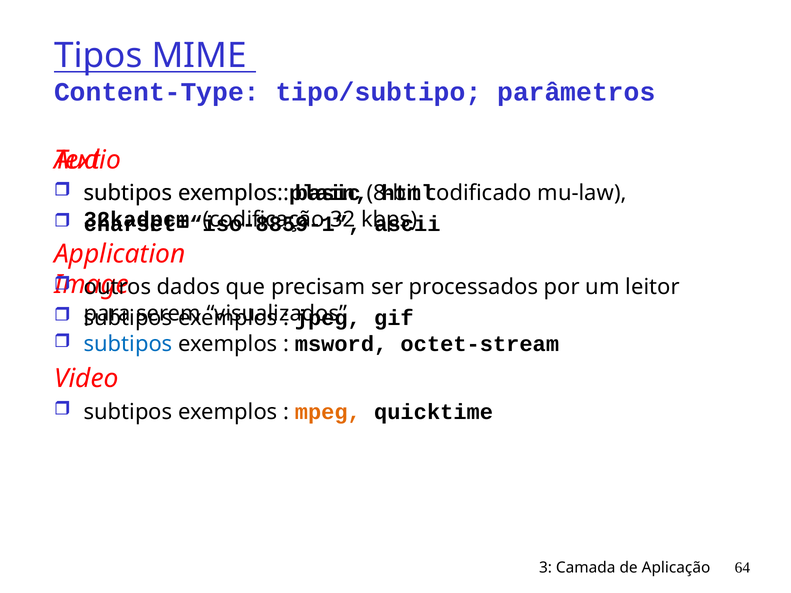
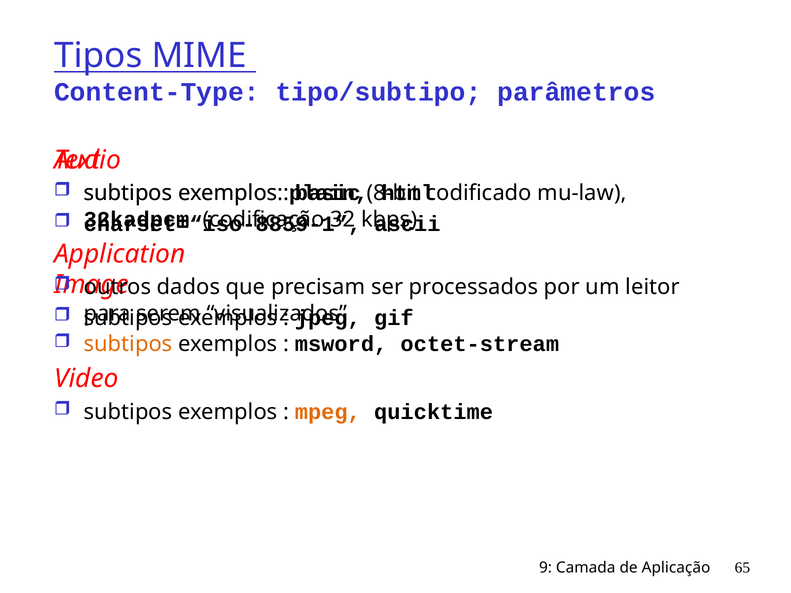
subtipos at (128, 344) colour: blue -> orange
3: 3 -> 9
64: 64 -> 65
